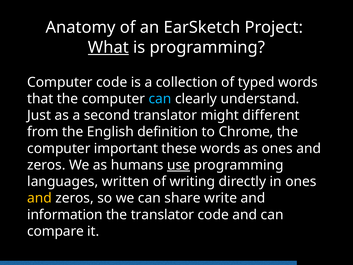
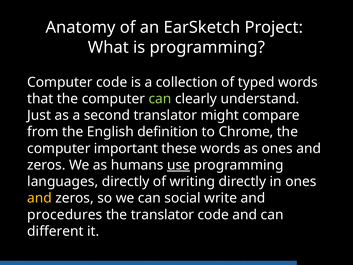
What underline: present -> none
can at (160, 99) colour: light blue -> light green
different: different -> compare
languages written: written -> directly
share: share -> social
information: information -> procedures
compare: compare -> different
